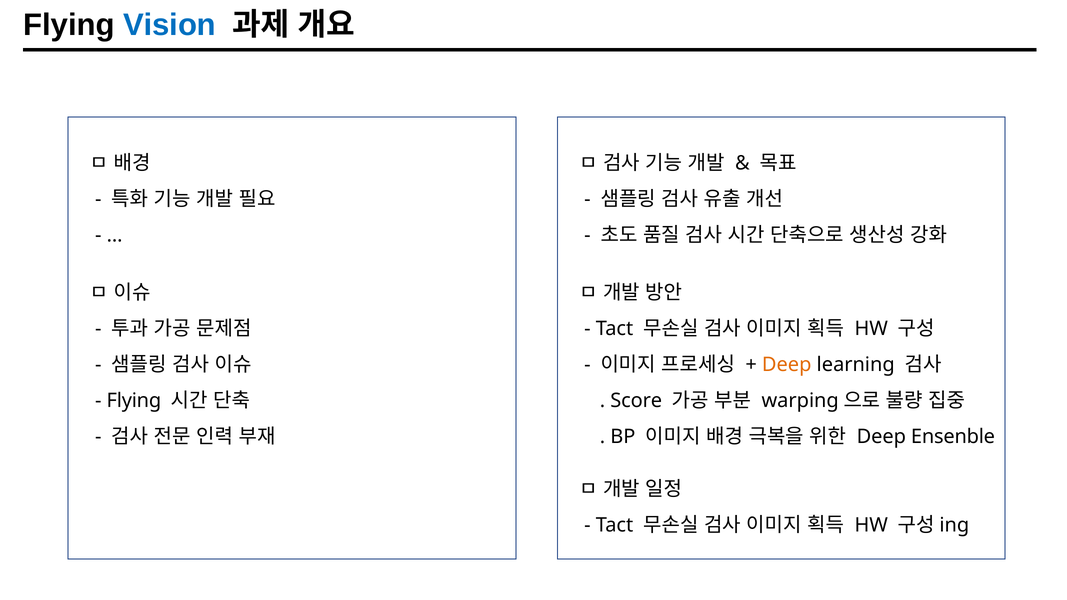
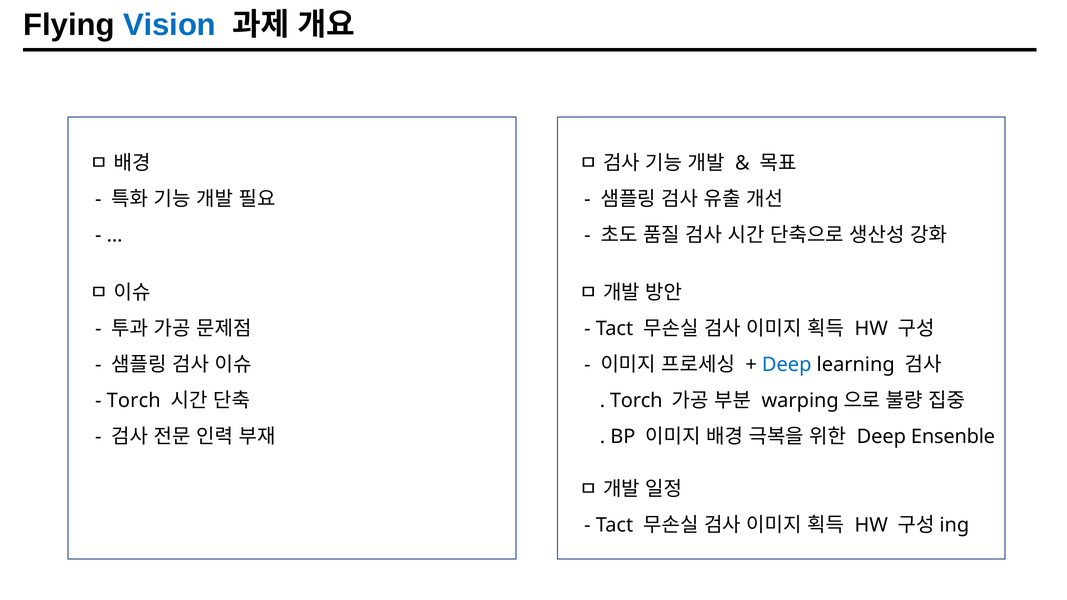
Deep at (787, 365) colour: orange -> blue
Flying at (134, 401): Flying -> Torch
Score at (636, 401): Score -> Torch
